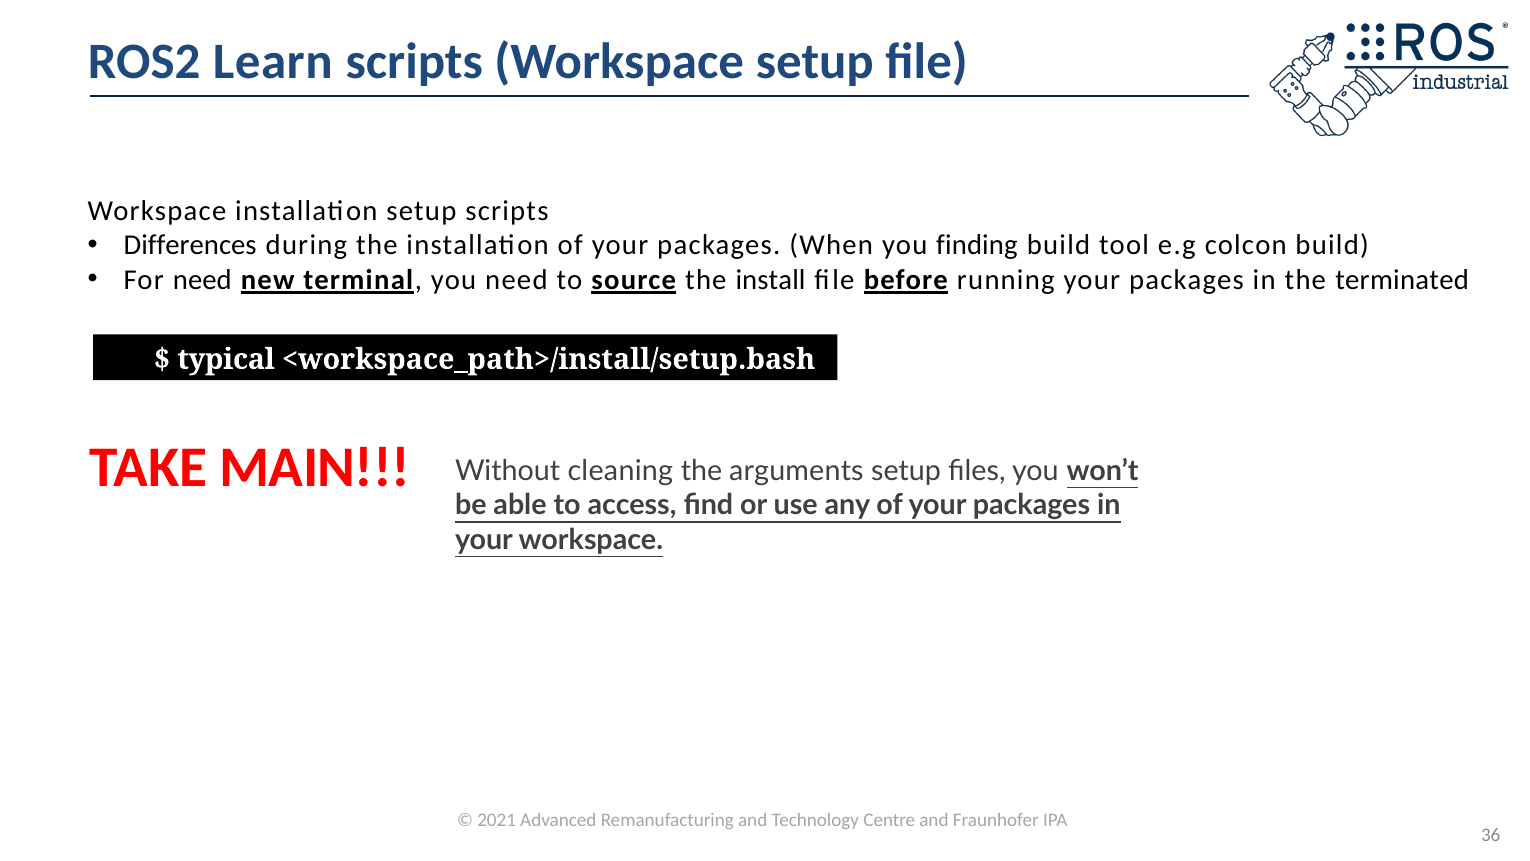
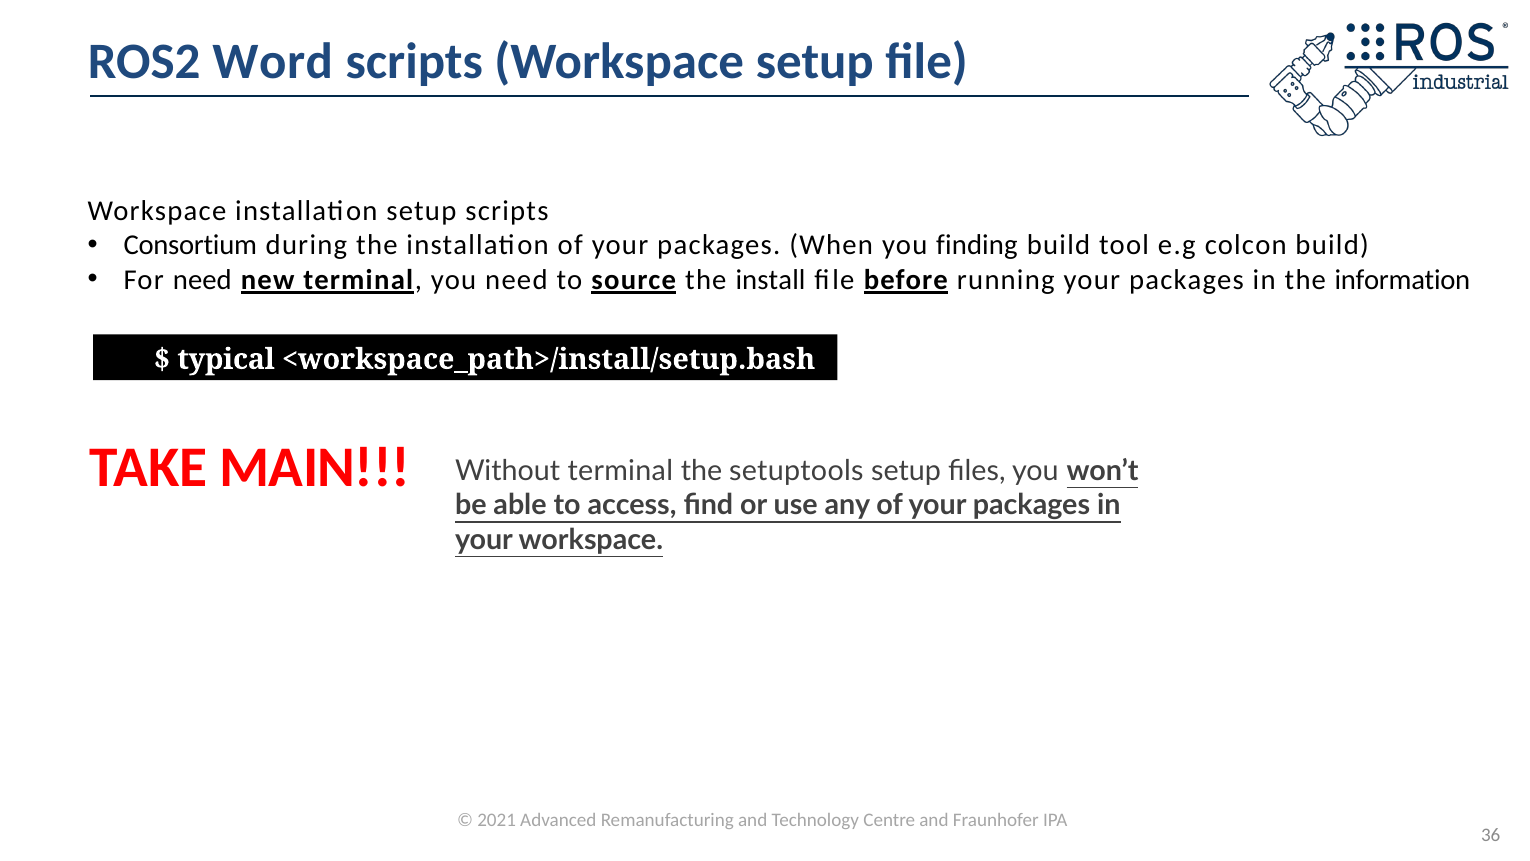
Learn: Learn -> Word
Differences: Differences -> Consortium
terminated: terminated -> information
Without cleaning: cleaning -> terminal
arguments: arguments -> setuptools
